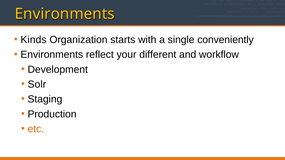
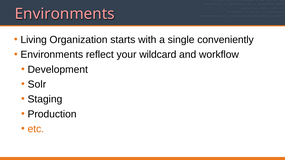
Environments at (65, 14) colour: yellow -> pink
Kinds: Kinds -> Living
different: different -> wildcard
